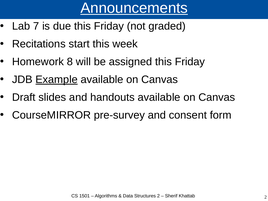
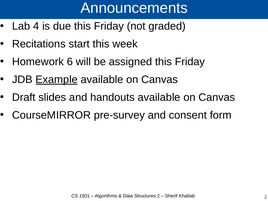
Announcements underline: present -> none
7: 7 -> 4
8: 8 -> 6
